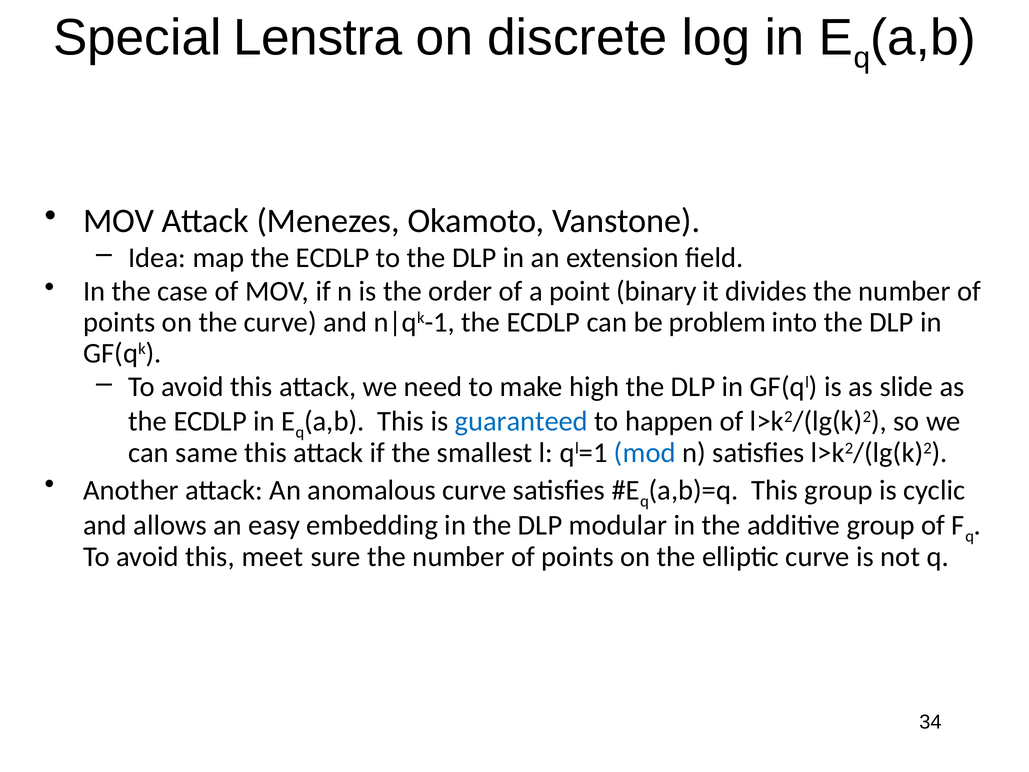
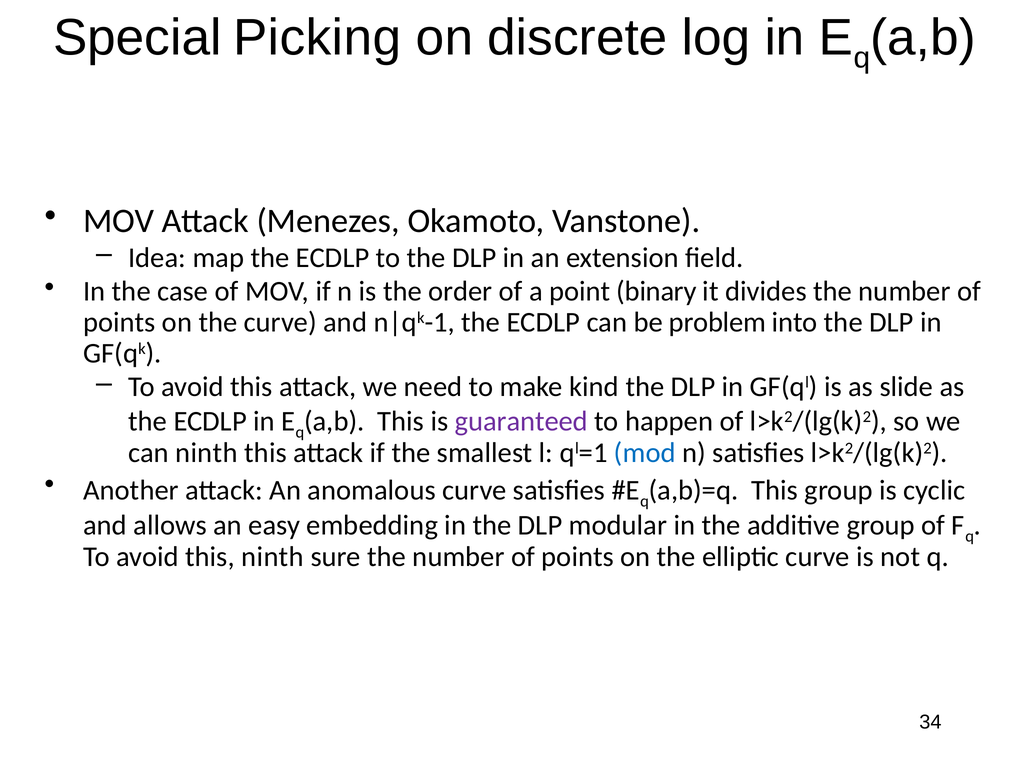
Lenstra: Lenstra -> Picking
high: high -> kind
guaranteed colour: blue -> purple
can same: same -> ninth
this meet: meet -> ninth
